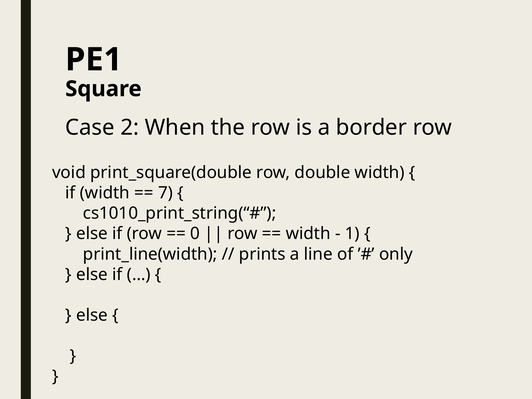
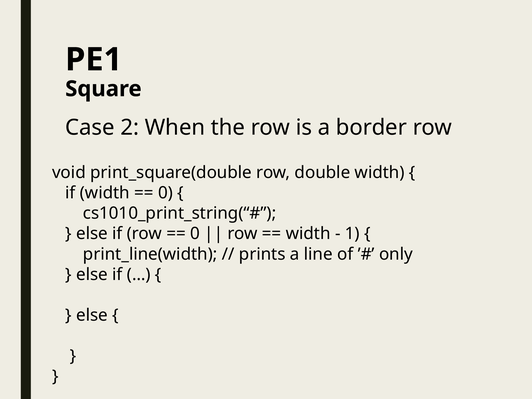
7 at (165, 193): 7 -> 0
